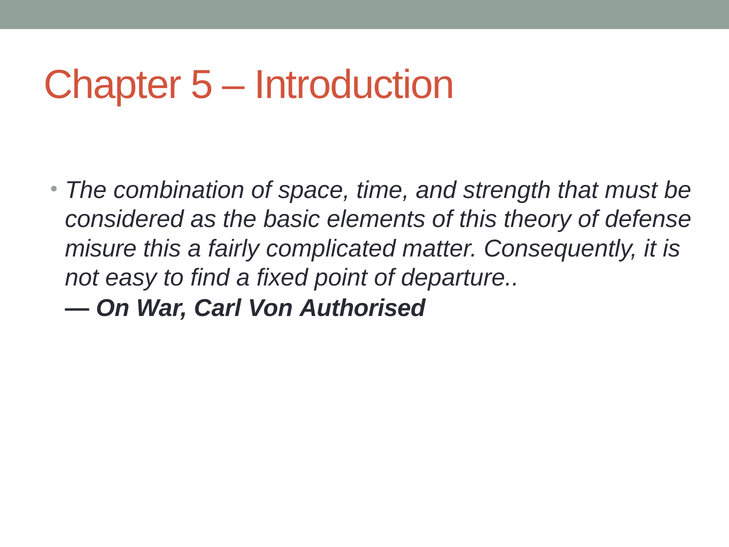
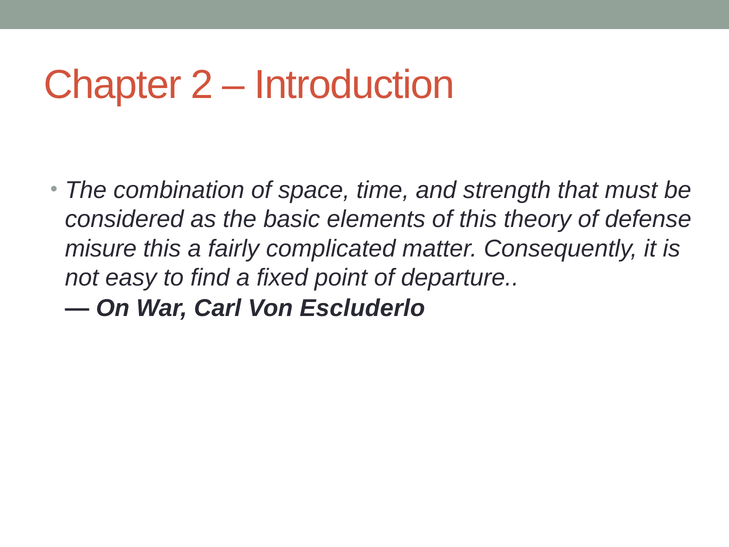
5: 5 -> 2
Authorised: Authorised -> Escluderlo
